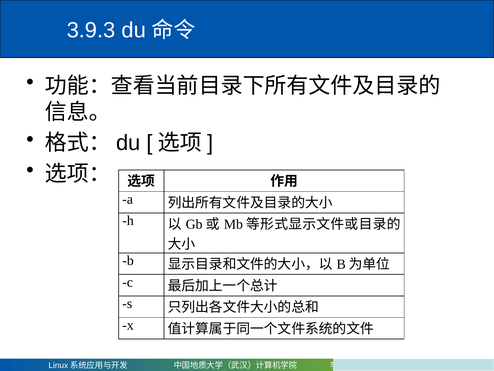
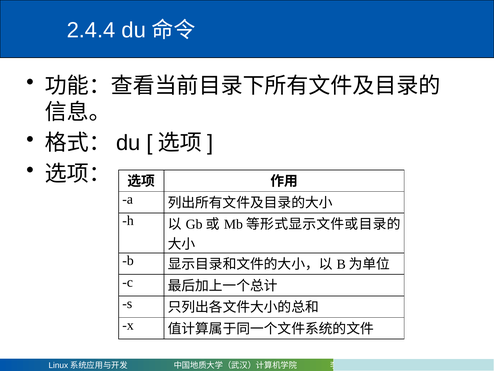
3.9.3: 3.9.3 -> 2.4.4
